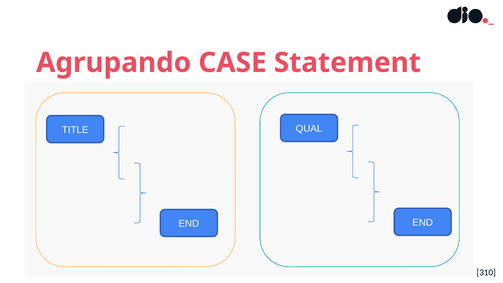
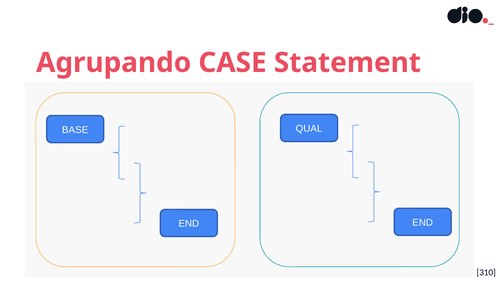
TITLE: TITLE -> BASE
